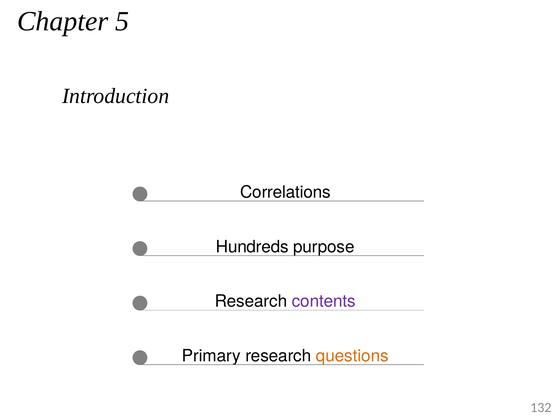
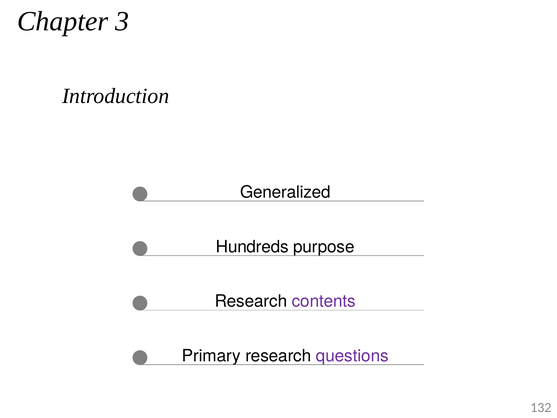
5: 5 -> 3
Correlations: Correlations -> Generalized
questions colour: orange -> purple
